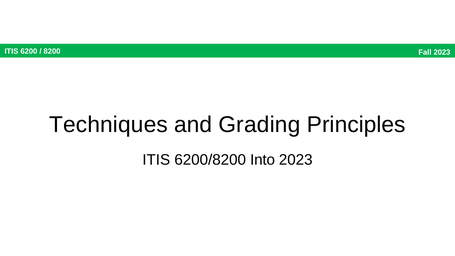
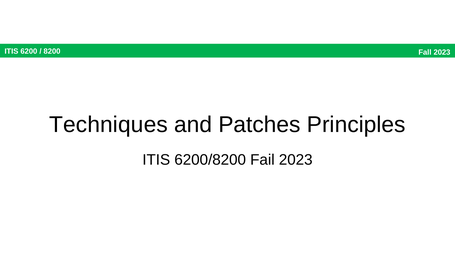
Grading: Grading -> Patches
Into: Into -> Fail
